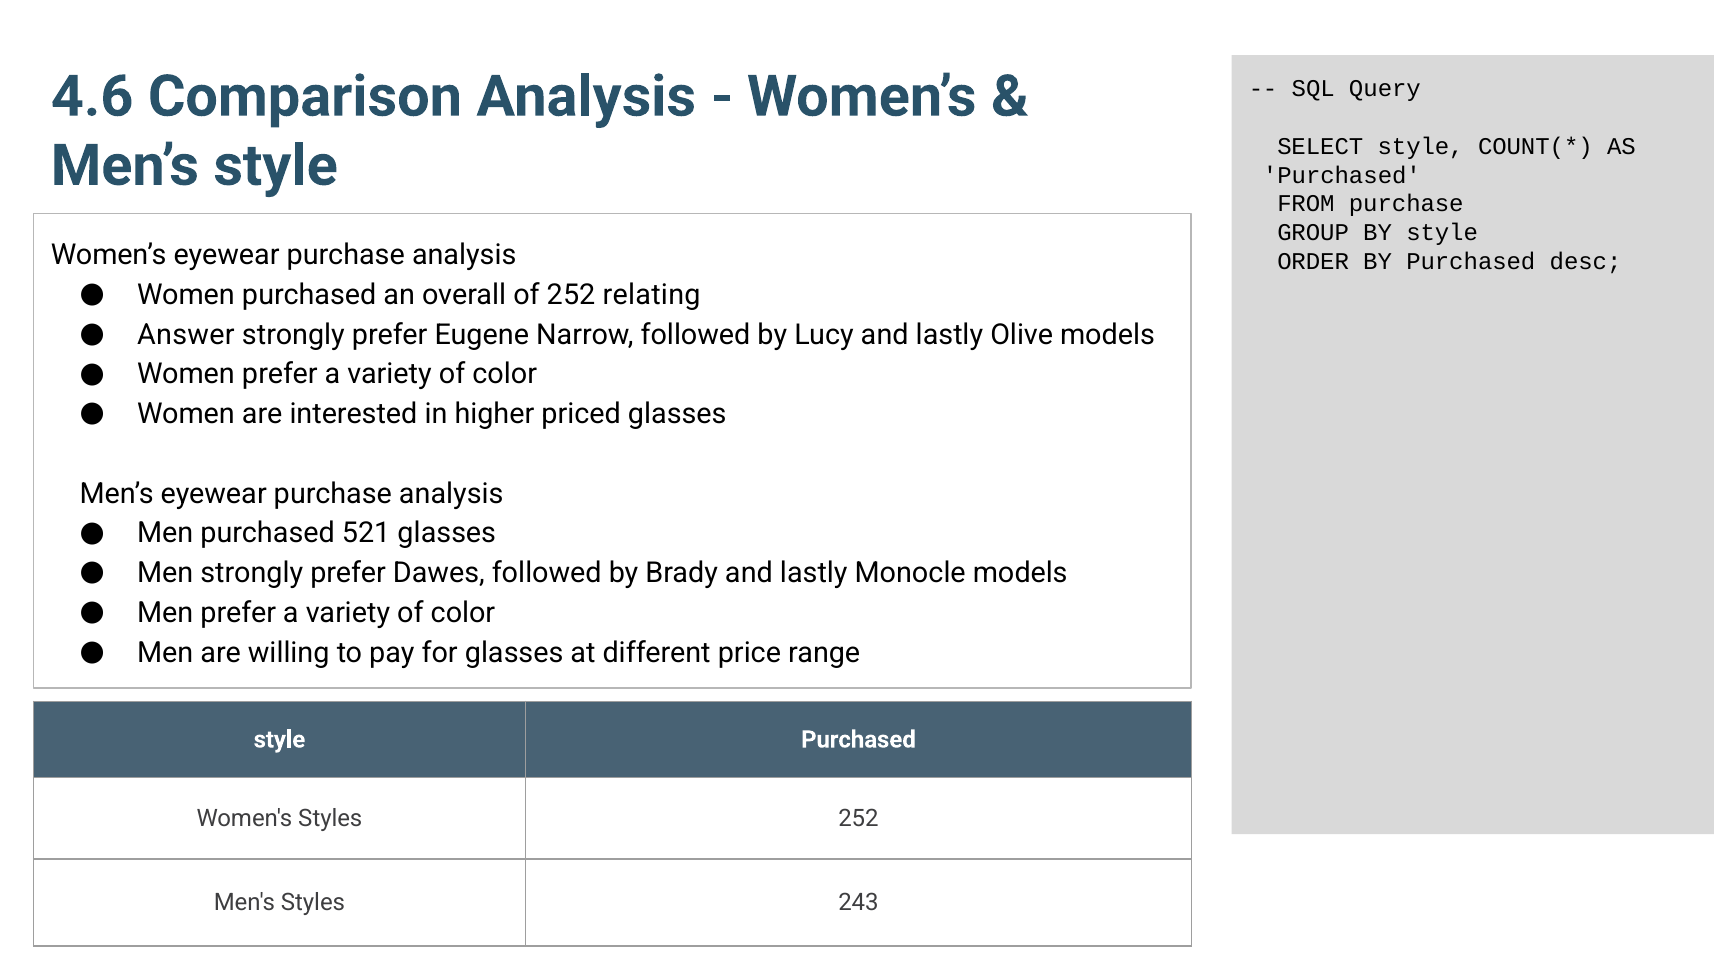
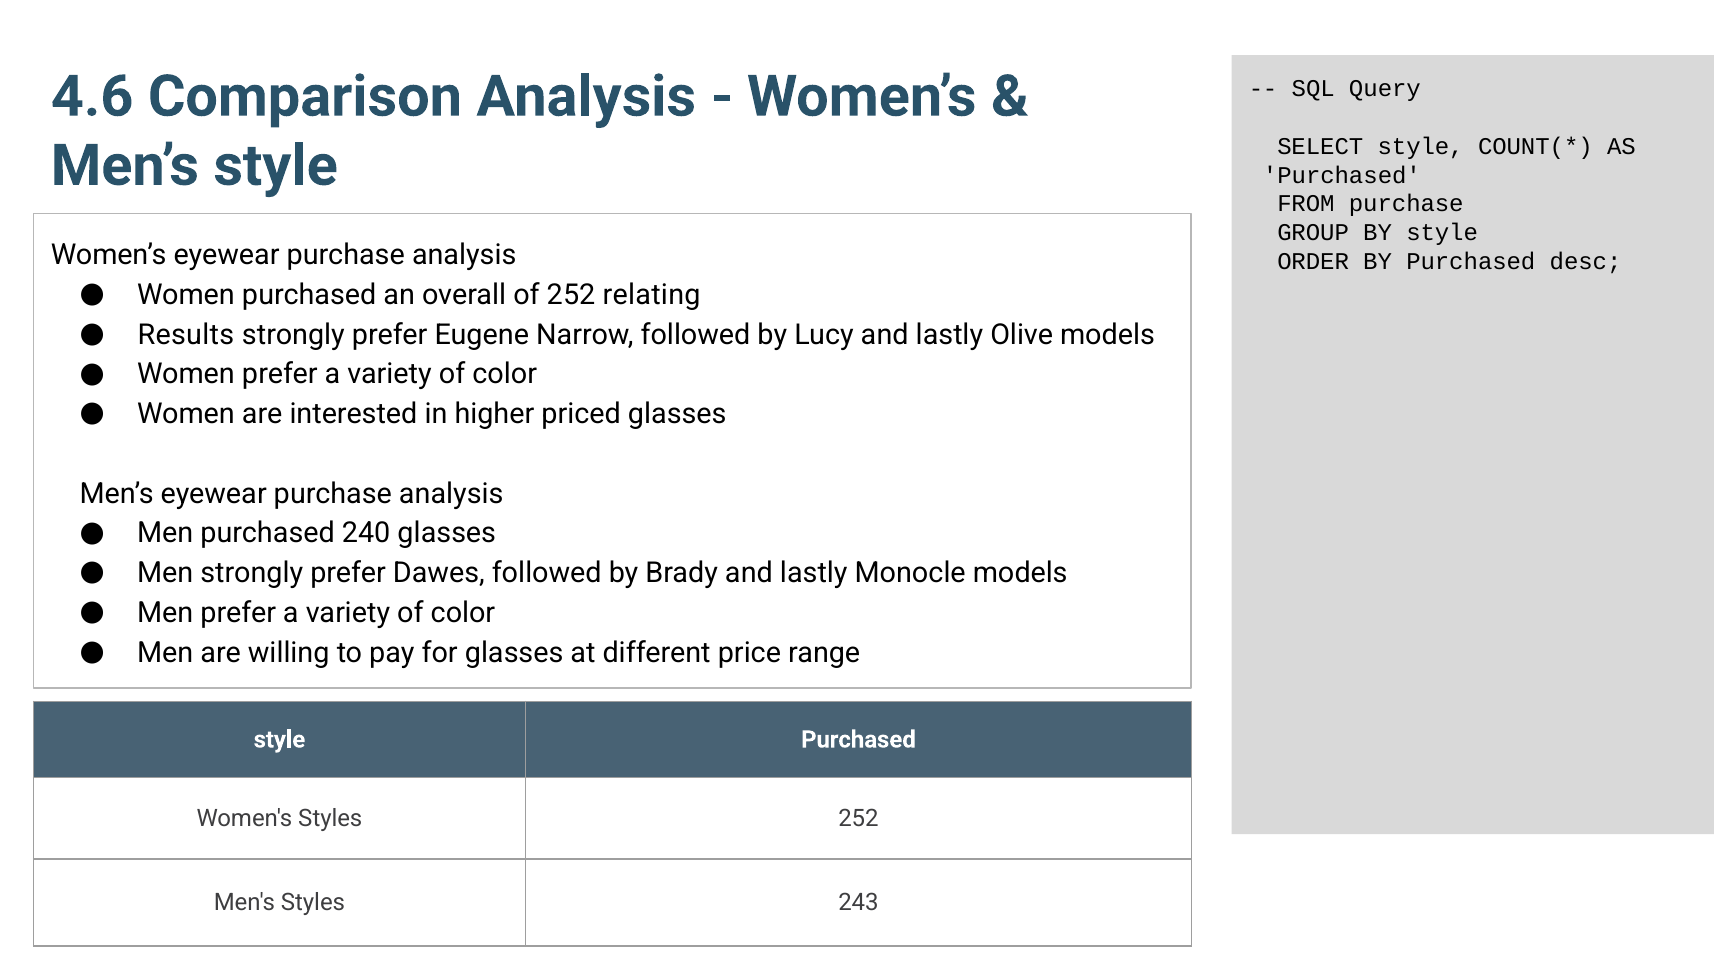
Answer: Answer -> Results
521: 521 -> 240
